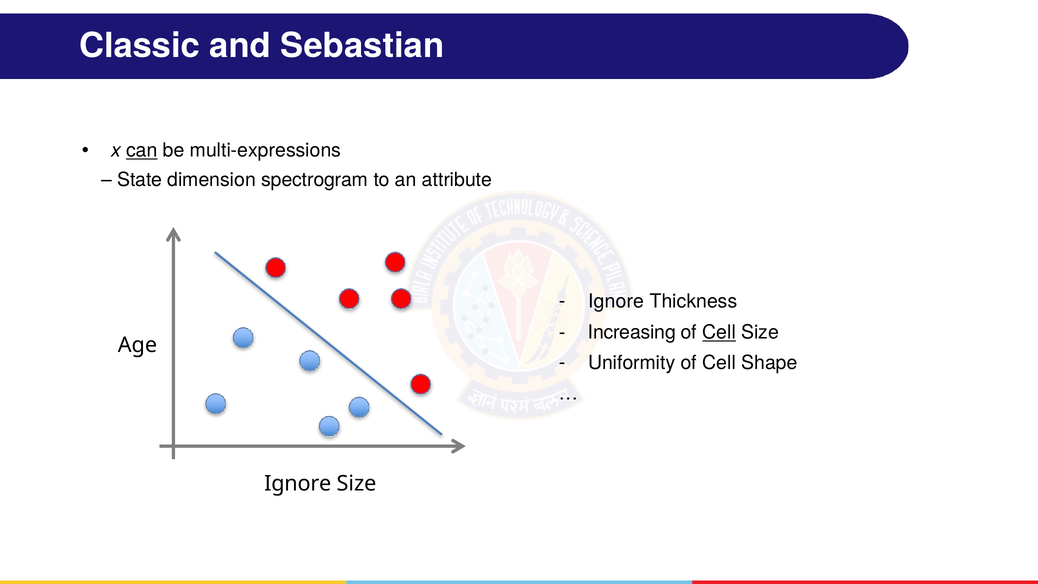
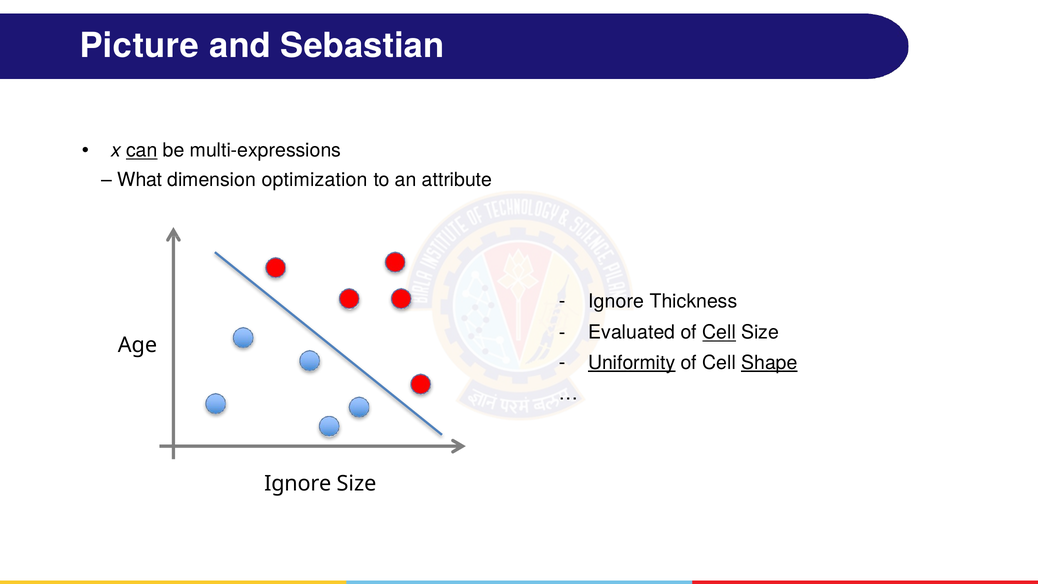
Classic: Classic -> Picture
State: State -> What
spectrogram: spectrogram -> optimization
Increasing: Increasing -> Evaluated
Uniformity underline: none -> present
Shape underline: none -> present
